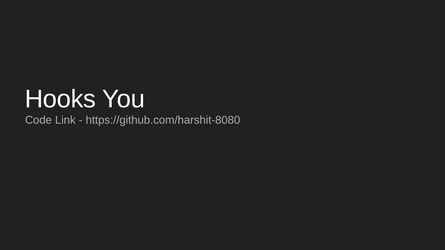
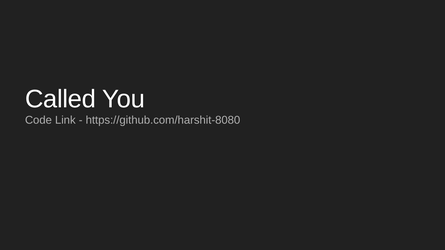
Hooks: Hooks -> Called
